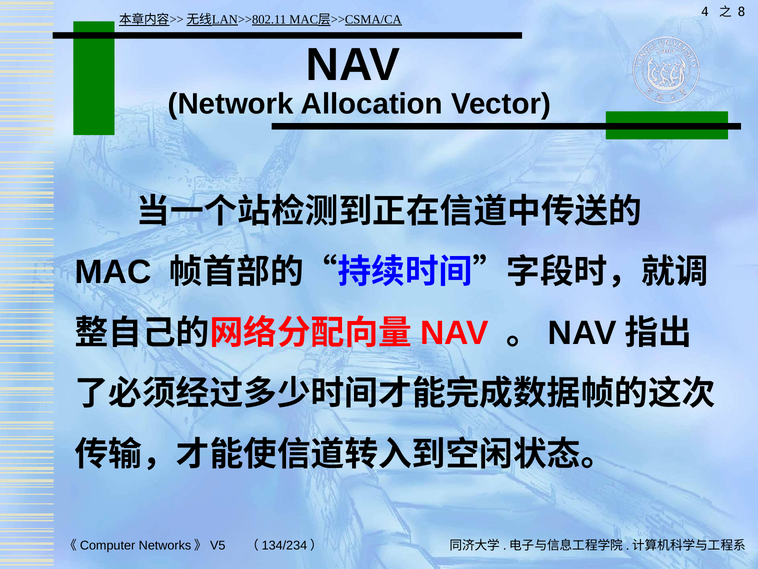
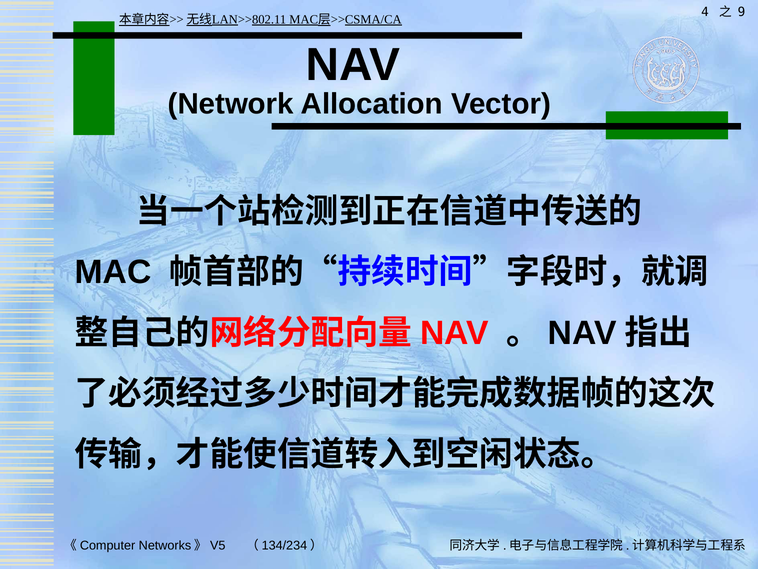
8: 8 -> 9
